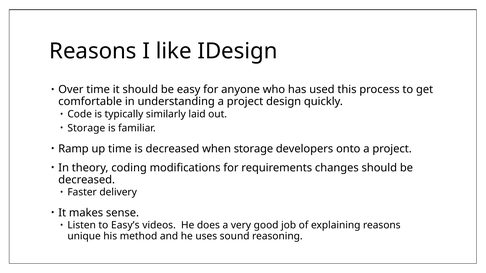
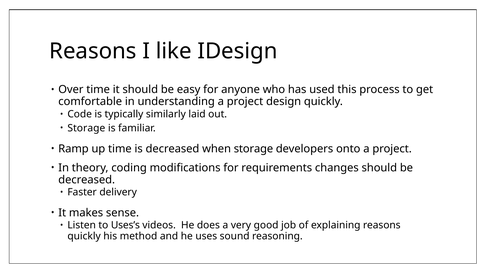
Easy’s: Easy’s -> Uses’s
unique at (84, 237): unique -> quickly
